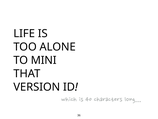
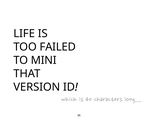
ALONE: ALONE -> FAILED
